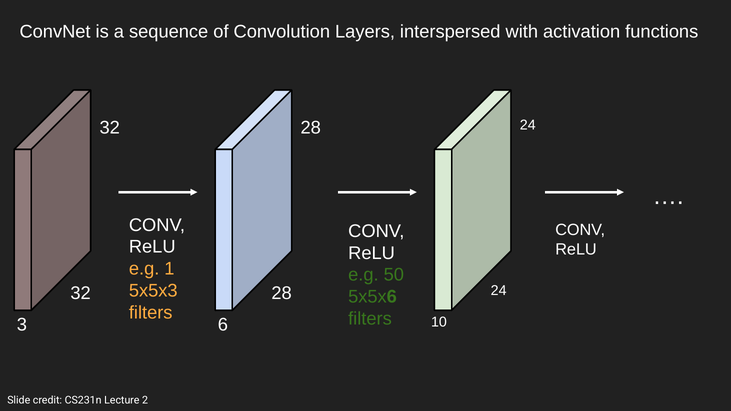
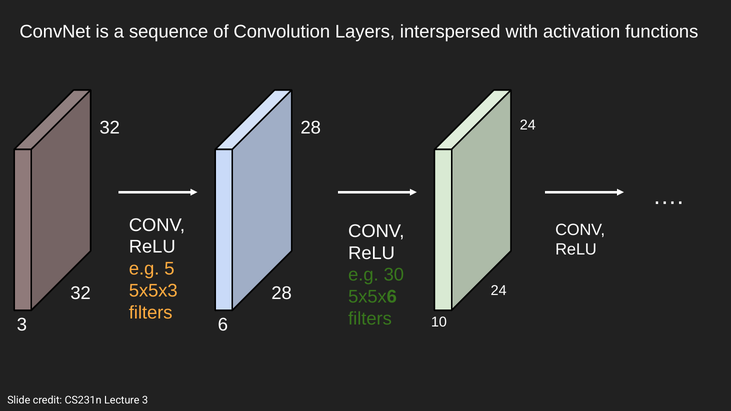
1: 1 -> 5
50: 50 -> 30
Lecture 2: 2 -> 3
